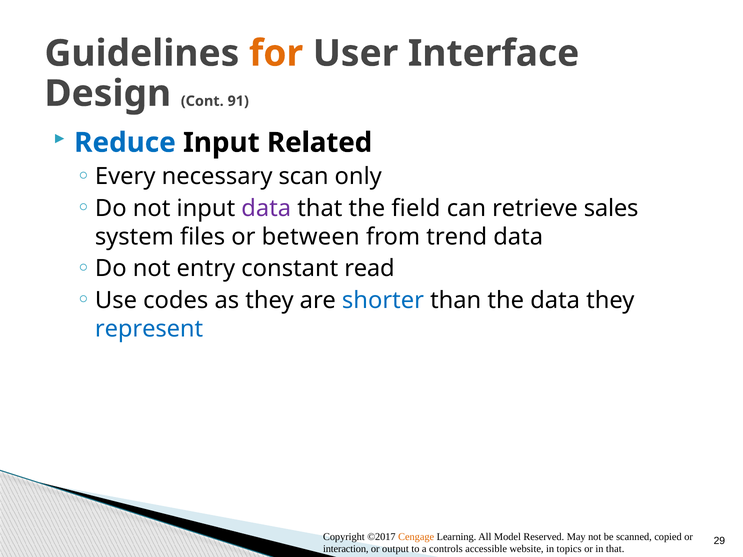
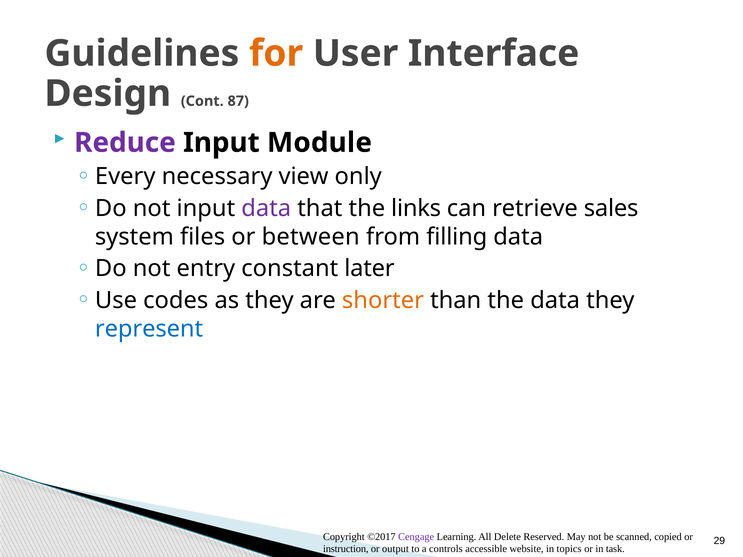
91: 91 -> 87
Reduce colour: blue -> purple
Related: Related -> Module
scan: scan -> view
field: field -> links
trend: trend -> filling
read: read -> later
shorter colour: blue -> orange
Cengage colour: orange -> purple
Model: Model -> Delete
interaction: interaction -> instruction
in that: that -> task
